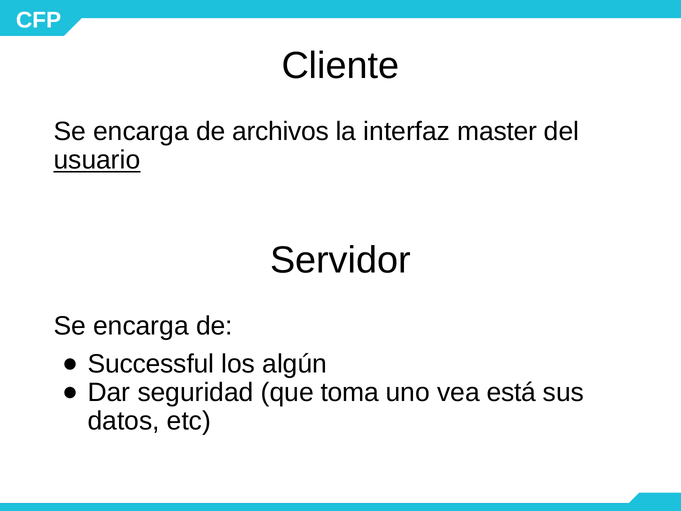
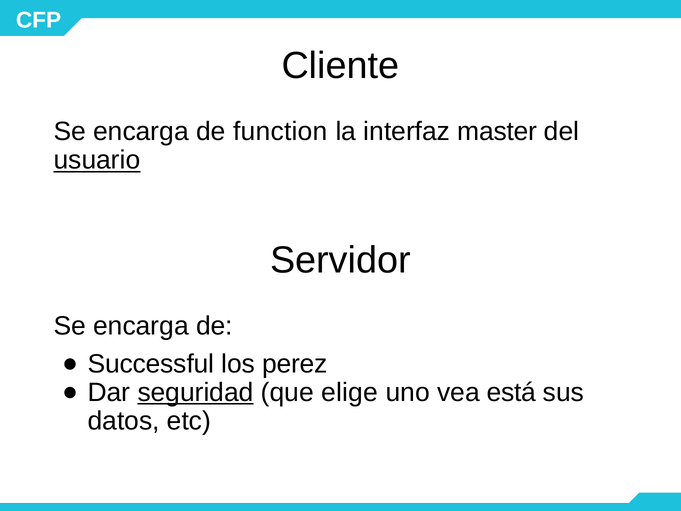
archivos: archivos -> function
algún: algún -> perez
seguridad underline: none -> present
toma: toma -> elige
